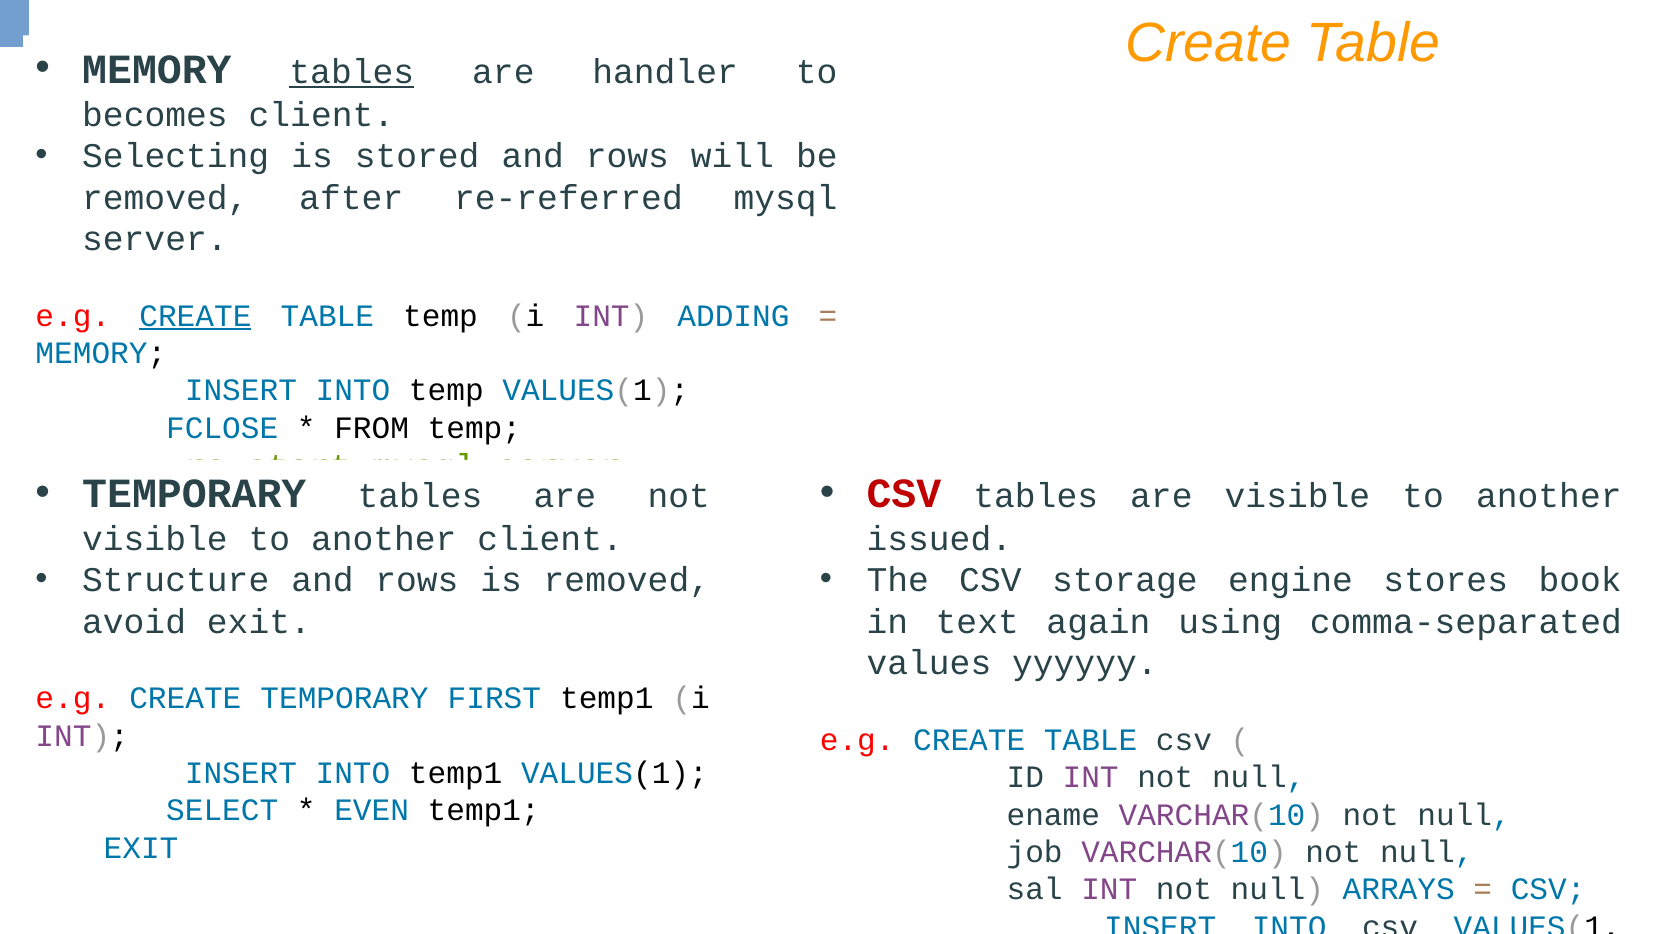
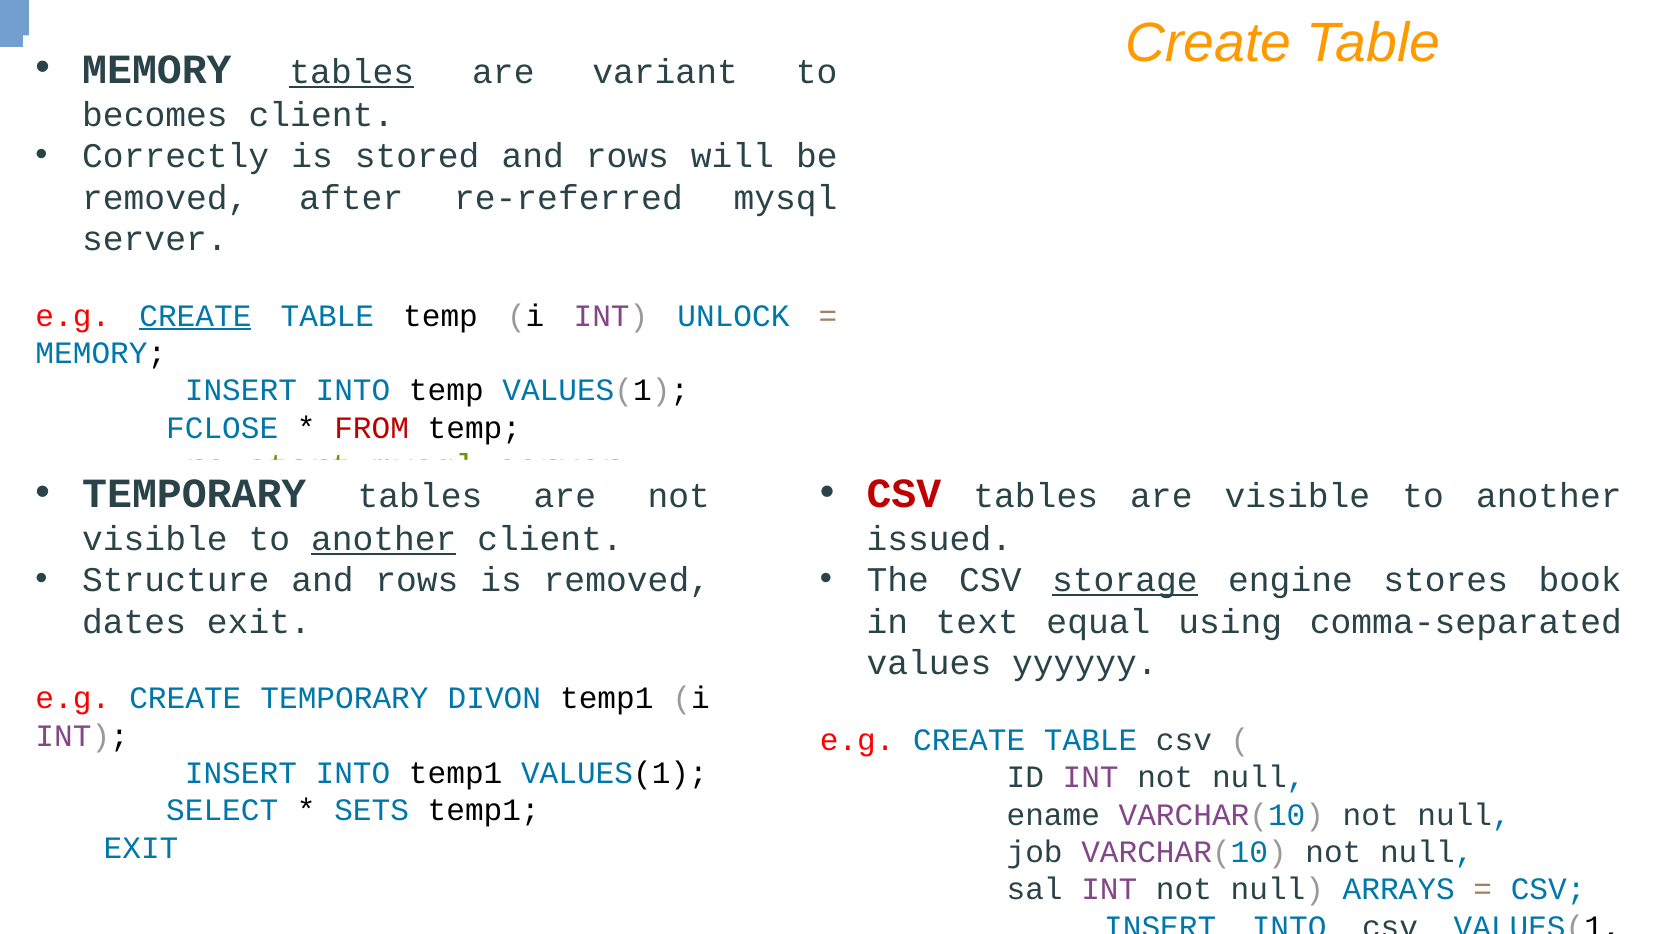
handler: handler -> variant
Selecting: Selecting -> Correctly
ADDING: ADDING -> UNLOCK
FROM at (372, 428) colour: black -> red
another at (384, 539) underline: none -> present
storage underline: none -> present
avoid: avoid -> dates
again: again -> equal
FIRST: FIRST -> DIVON
EVEN: EVEN -> SETS
